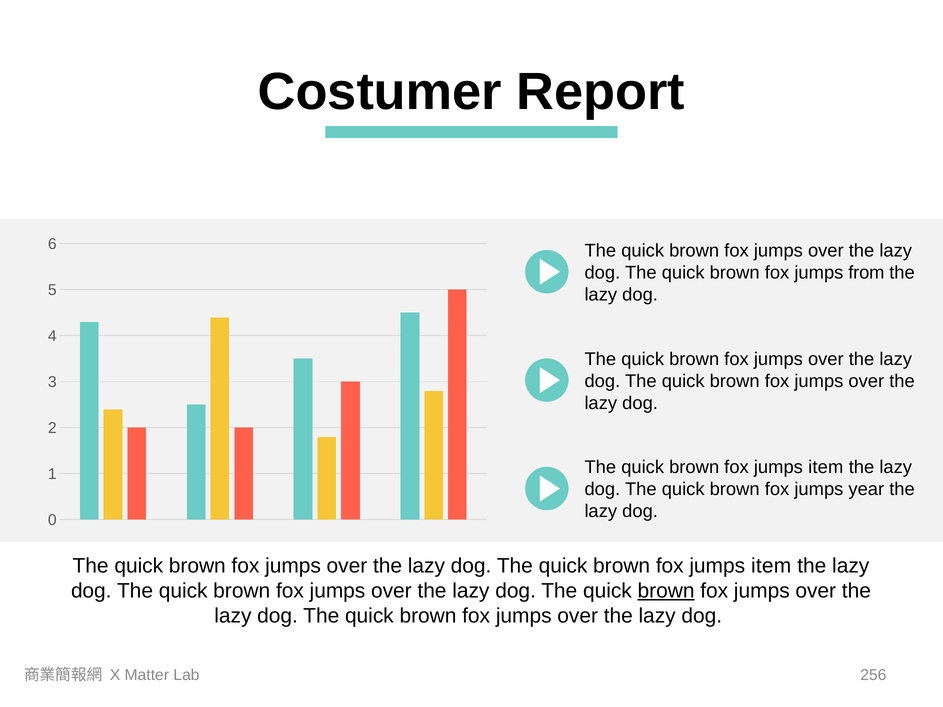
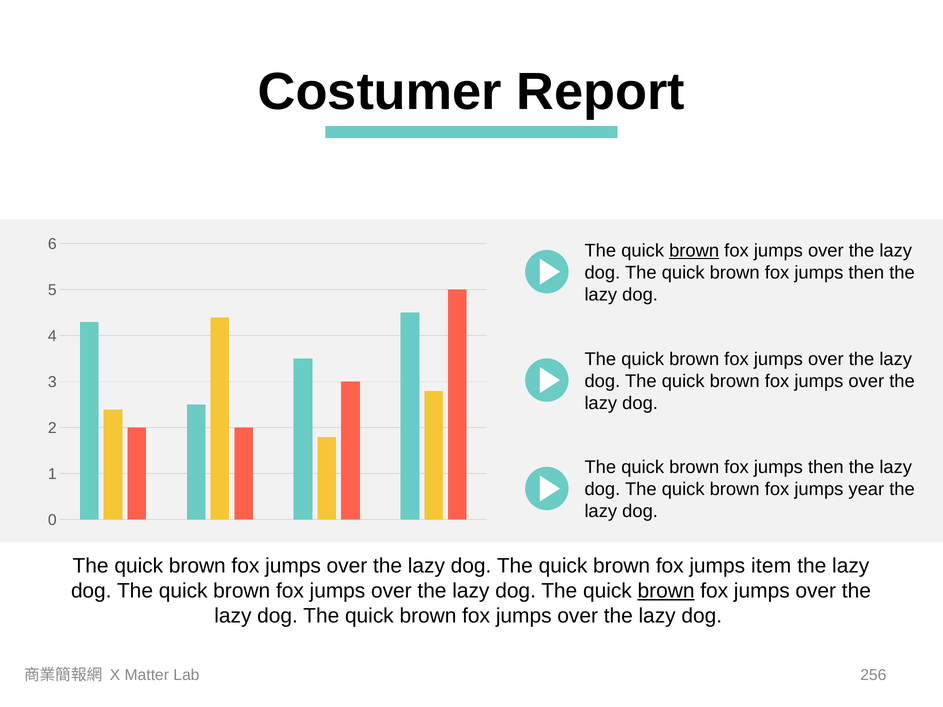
brown at (694, 251) underline: none -> present
from at (866, 273): from -> then
item at (826, 468): item -> then
